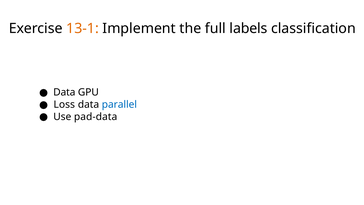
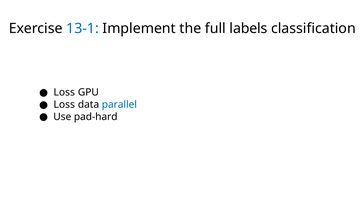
13-1 colour: orange -> blue
Data at (64, 92): Data -> Loss
pad-data: pad-data -> pad-hard
